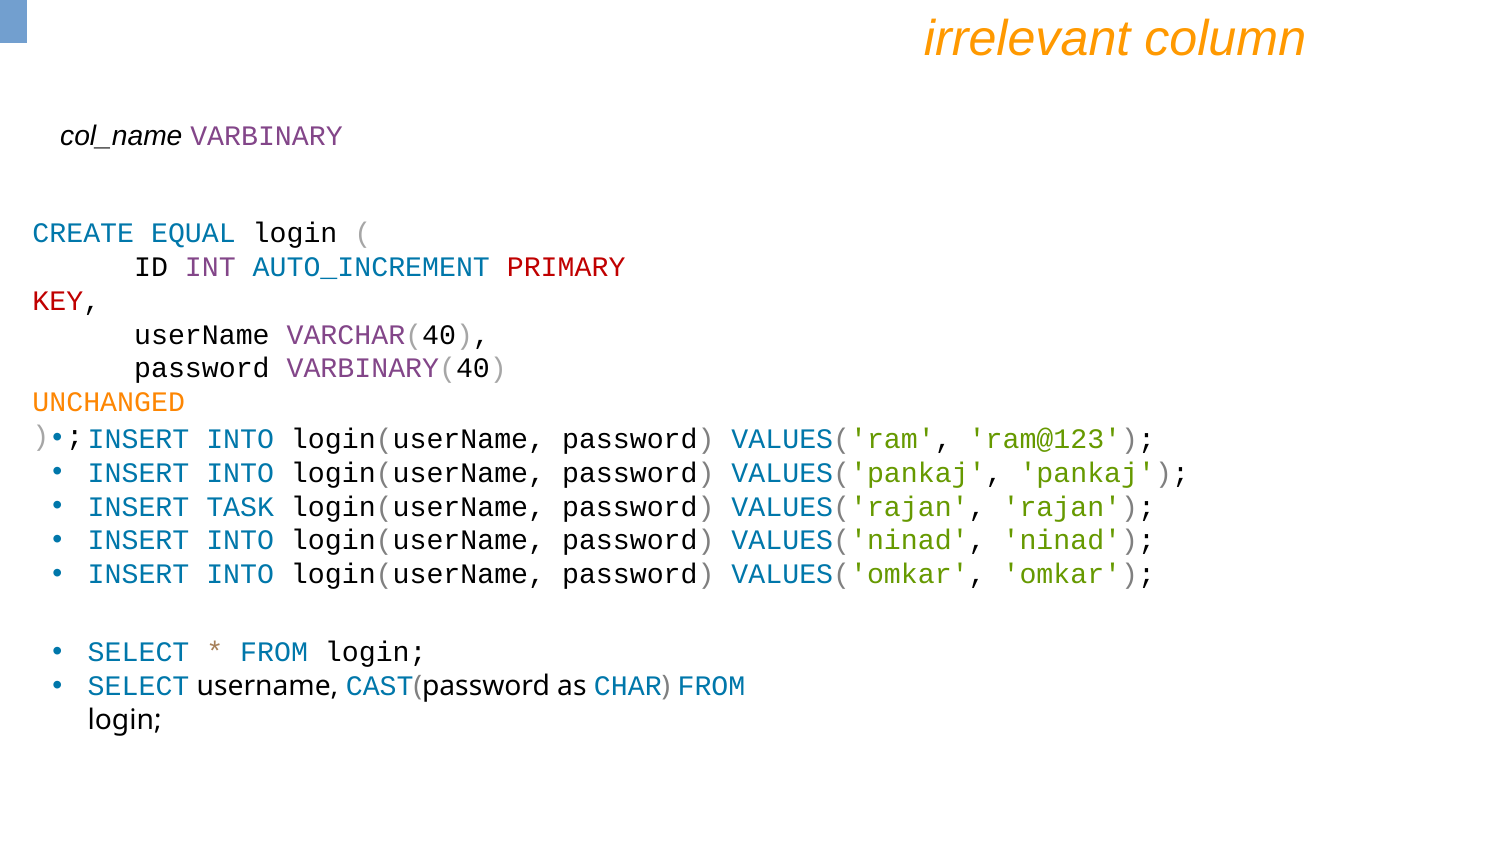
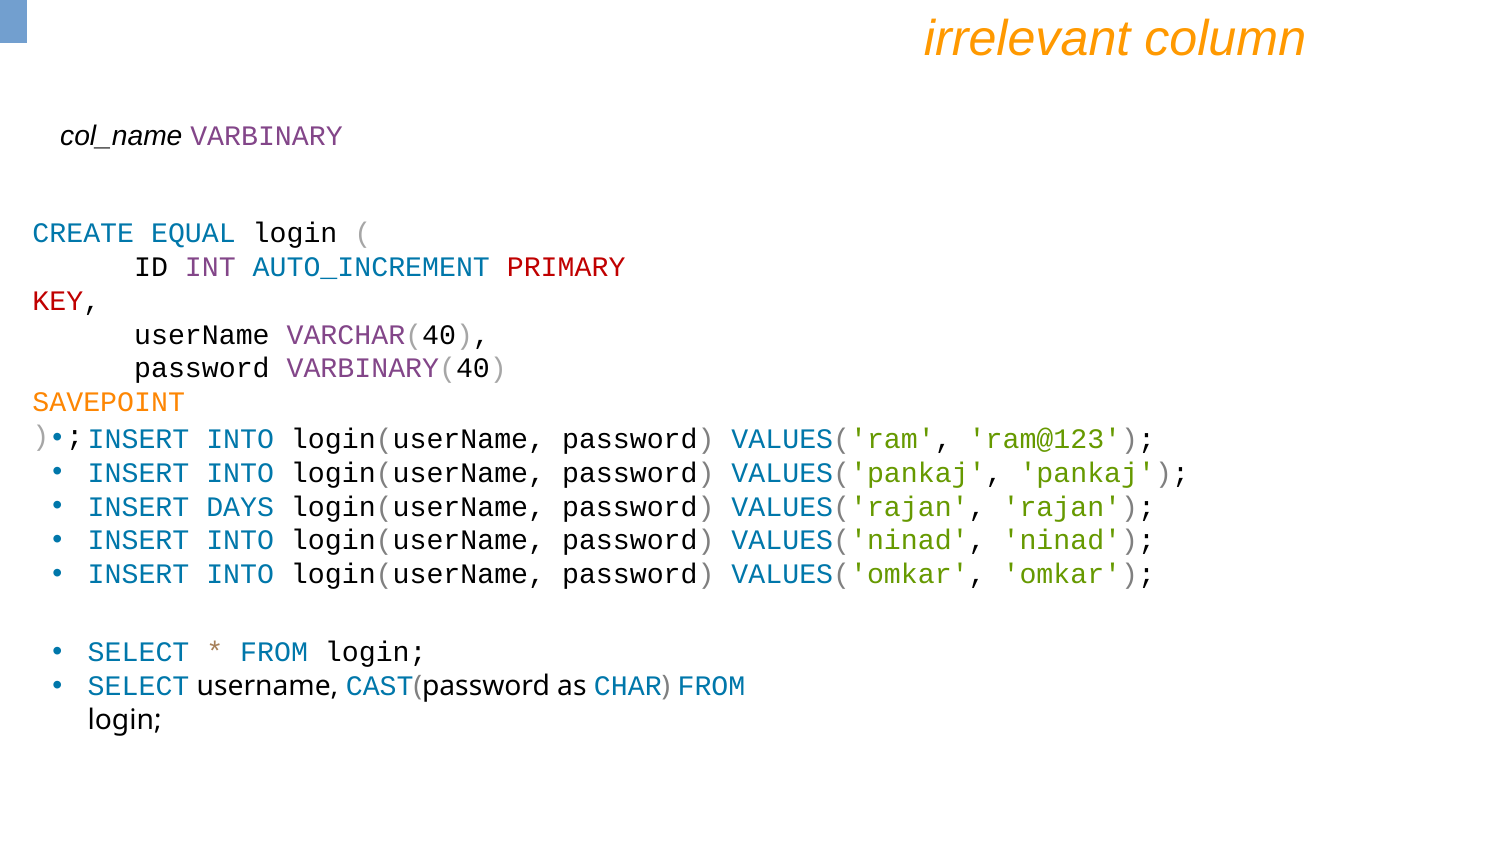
UNCHANGED: UNCHANGED -> SAVEPOINT
TASK: TASK -> DAYS
